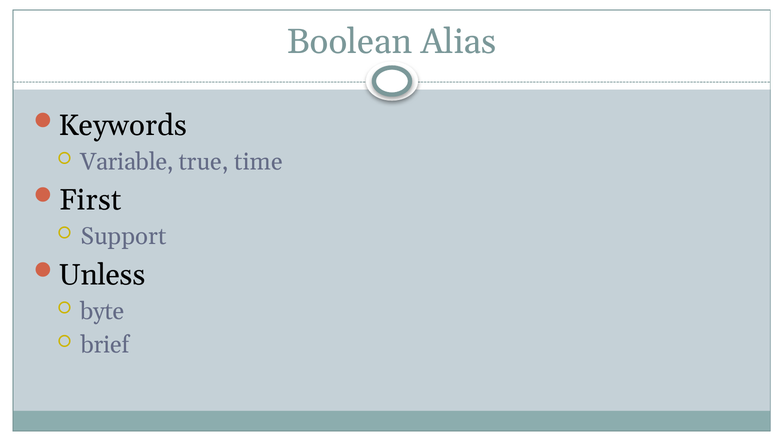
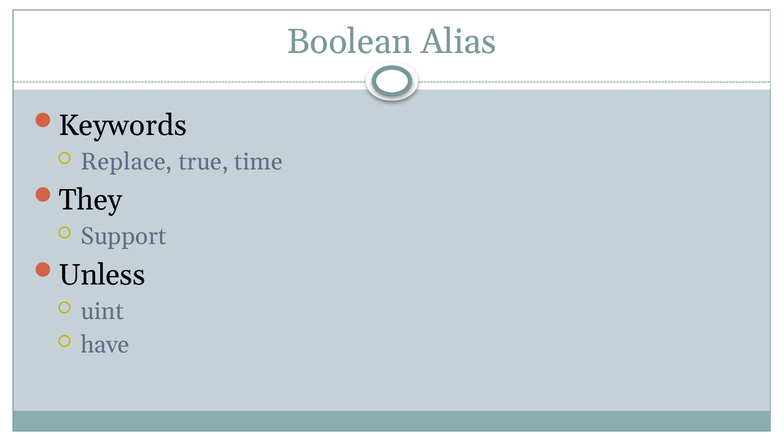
Variable: Variable -> Replace
First: First -> They
byte: byte -> uint
brief: brief -> have
